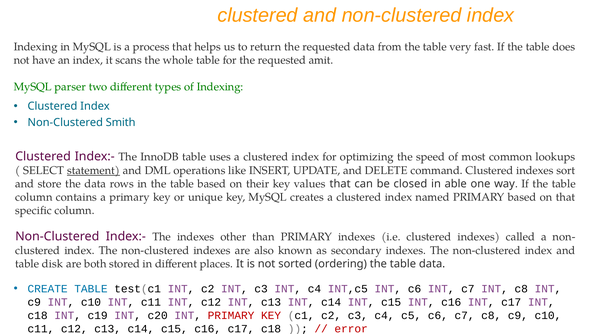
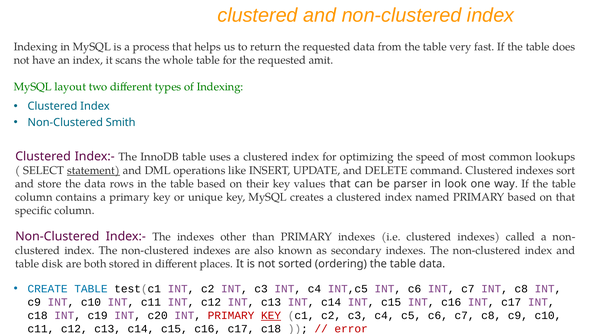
parser: parser -> layout
closed: closed -> parser
able: able -> look
KEY at (271, 315) underline: none -> present
